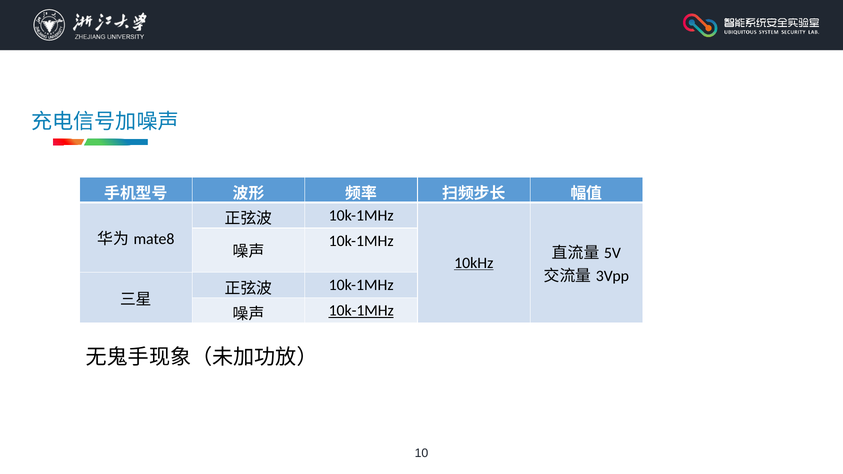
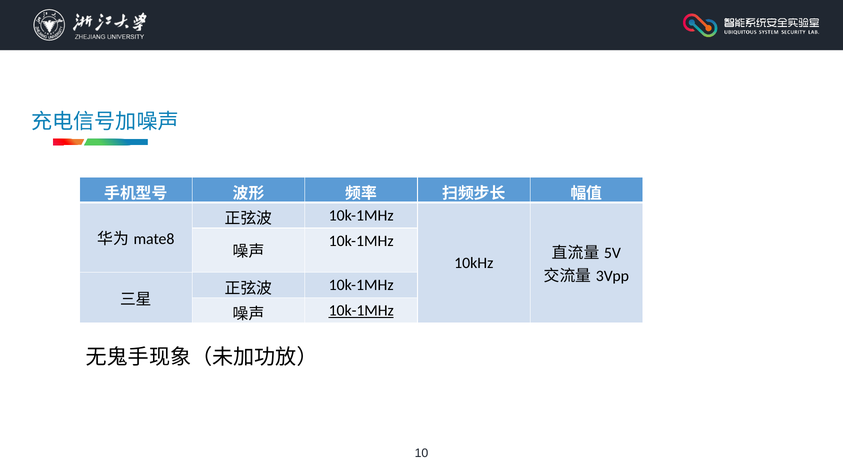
10kHz underline: present -> none
